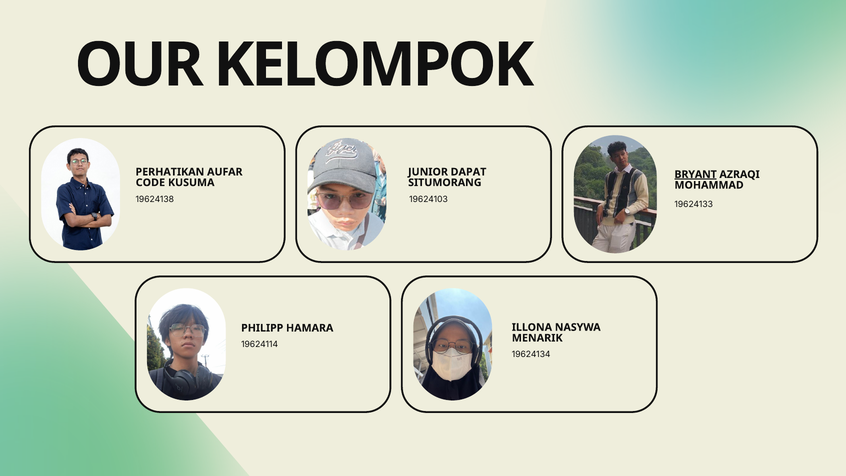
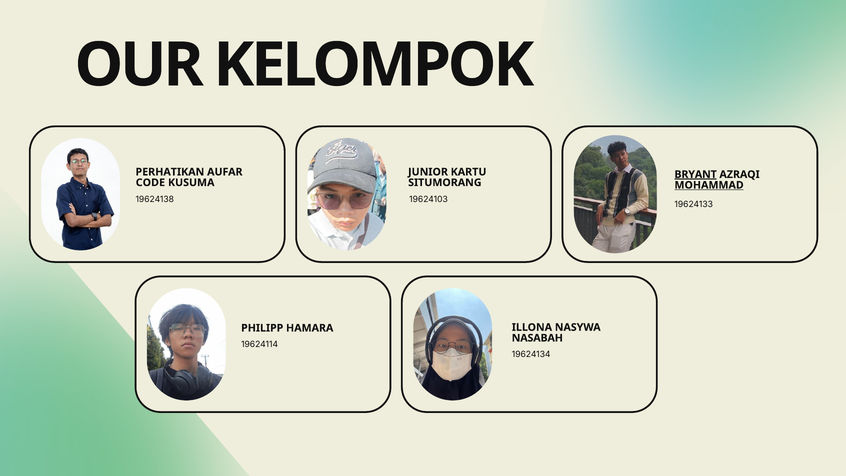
DAPAT: DAPAT -> KARTU
MOHAMMAD underline: none -> present
MENARIK: MENARIK -> NASABAH
